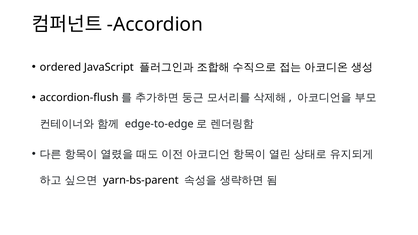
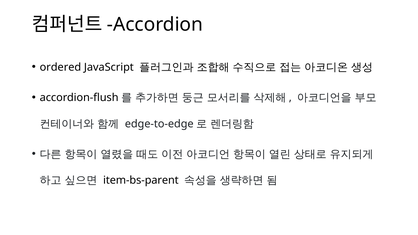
yarn-bs-parent: yarn-bs-parent -> item-bs-parent
